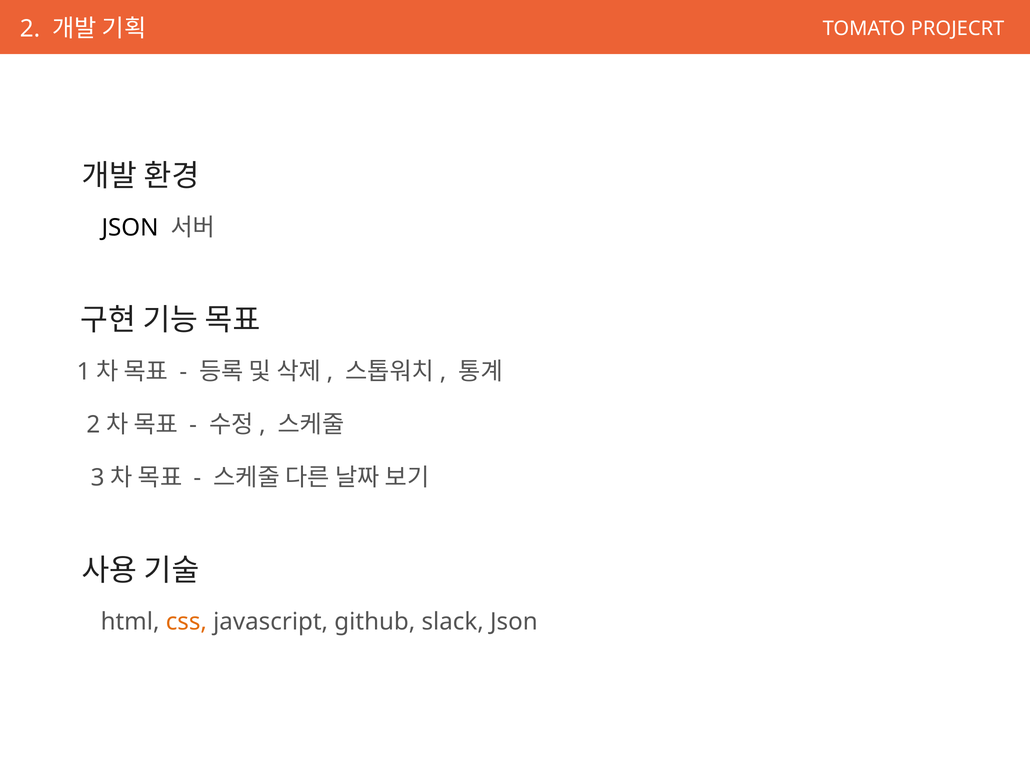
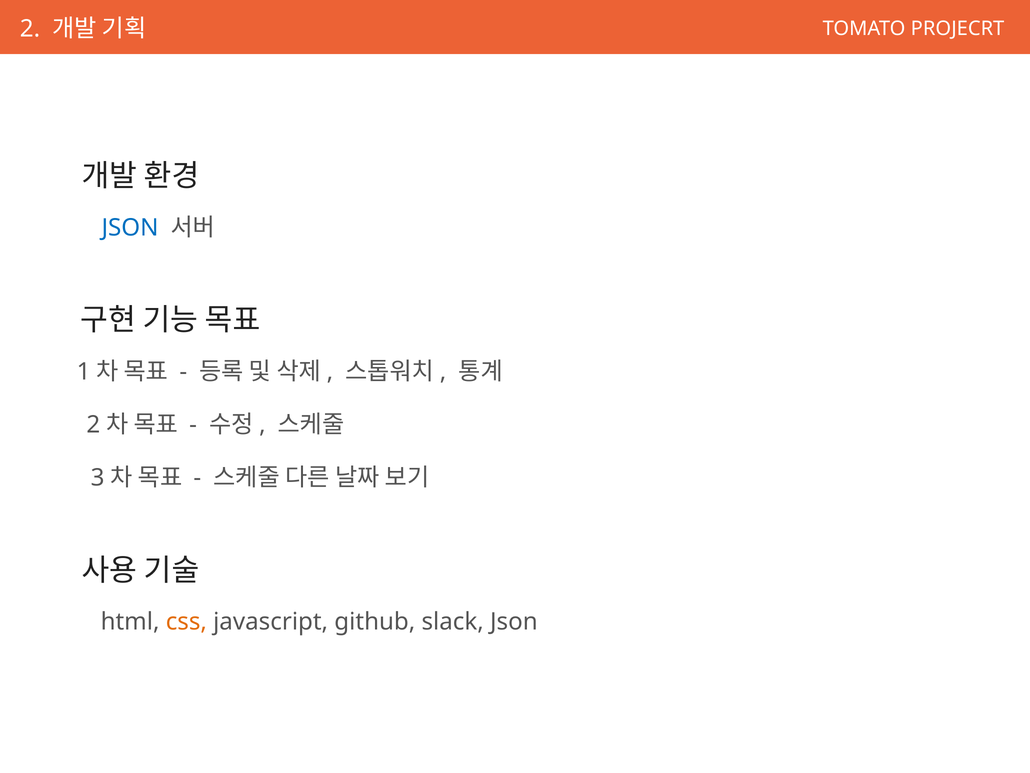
JSON at (130, 227) colour: black -> blue
